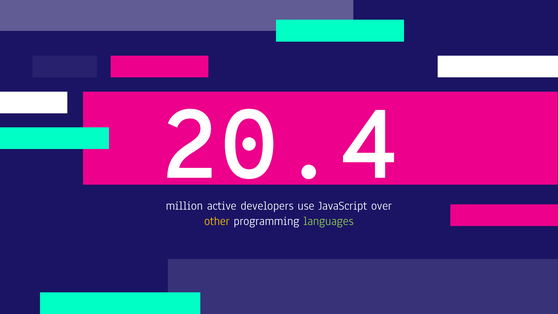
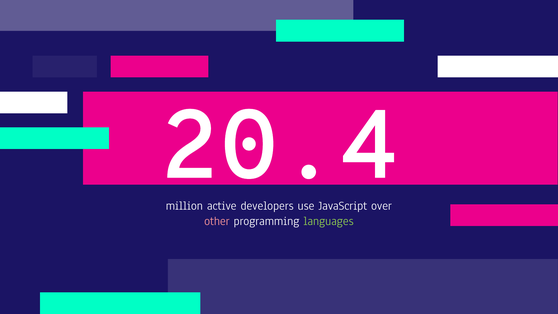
other colour: yellow -> pink
